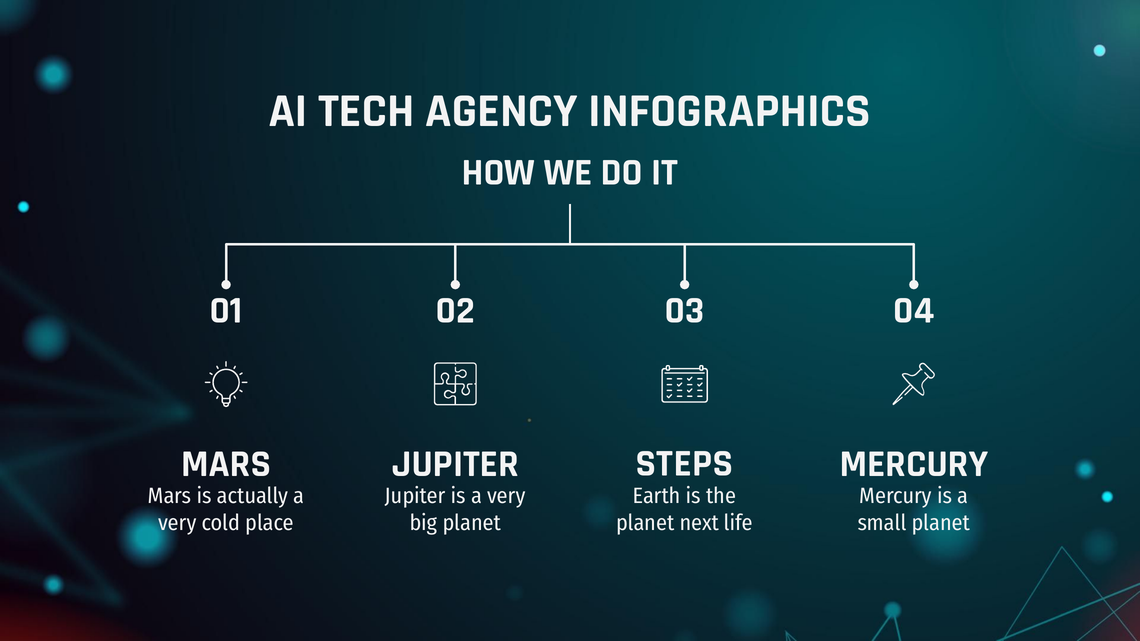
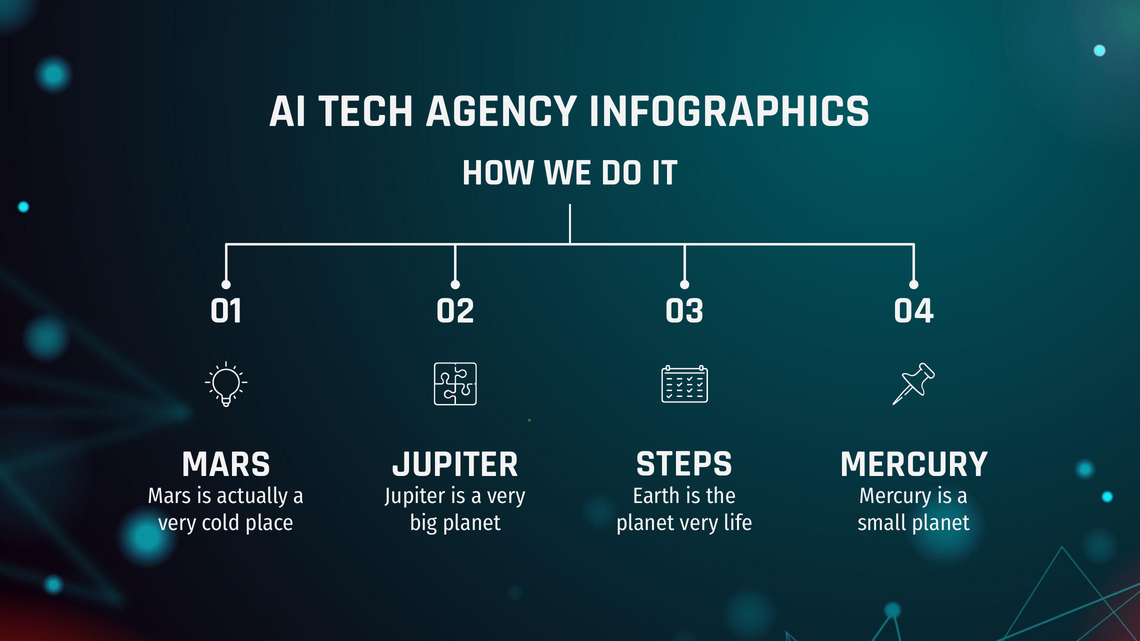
planet next: next -> very
